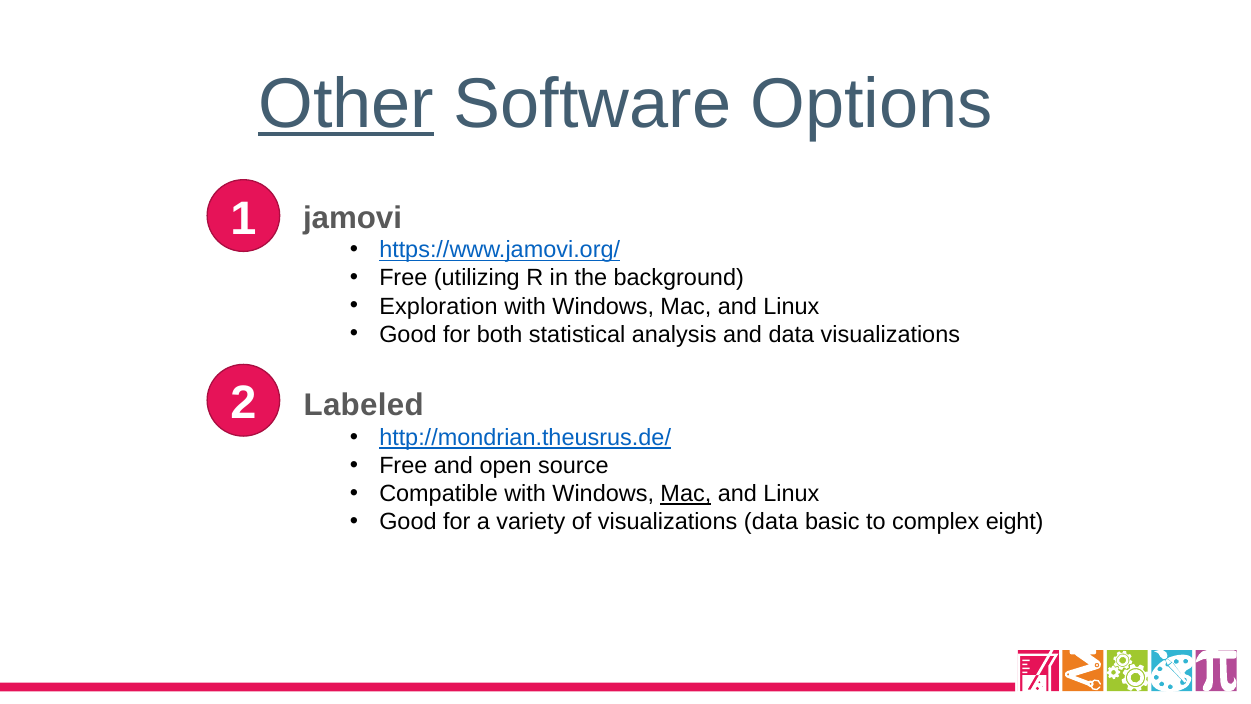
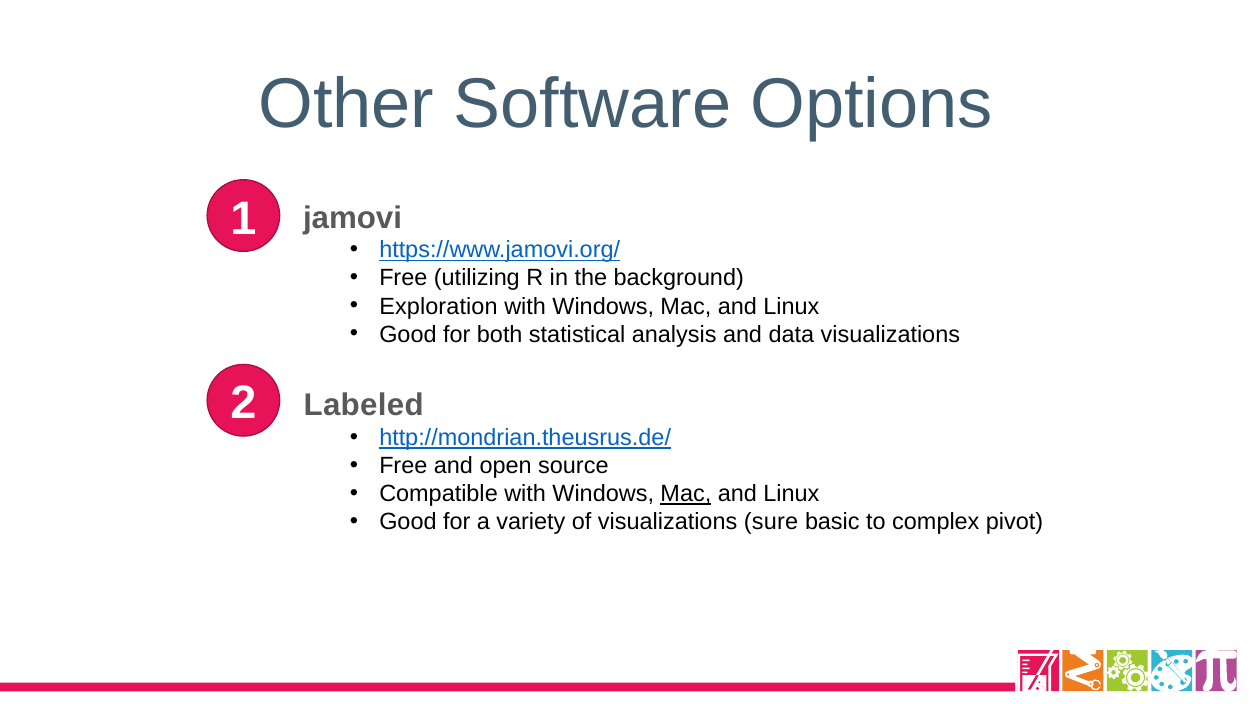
Other underline: present -> none
visualizations data: data -> sure
eight: eight -> pivot
